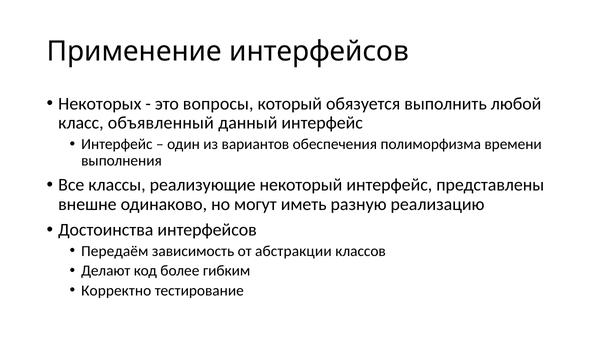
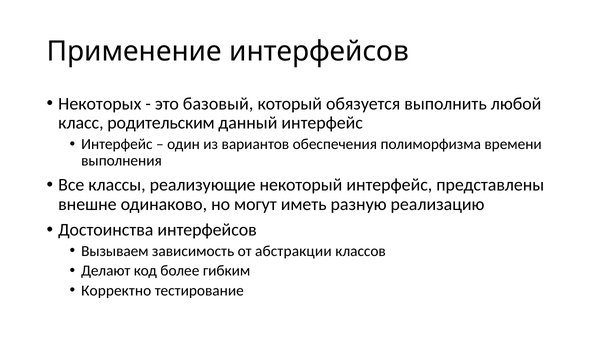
вопросы: вопросы -> базовый
объявленный: объявленный -> родительским
Передаём: Передаём -> Вызываем
